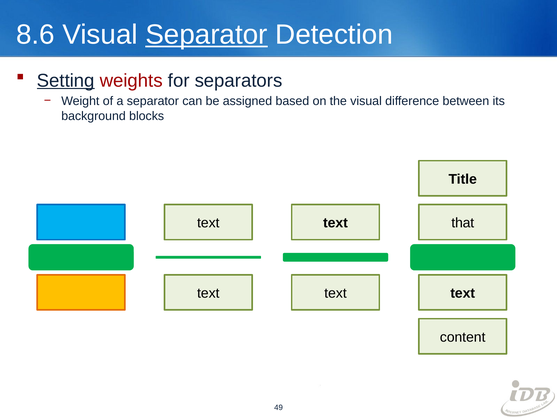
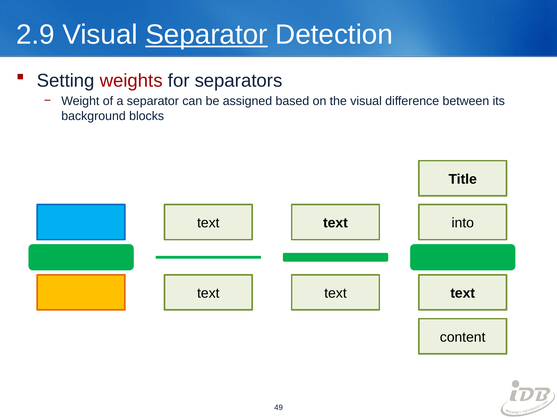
8.6: 8.6 -> 2.9
Setting underline: present -> none
that: that -> into
